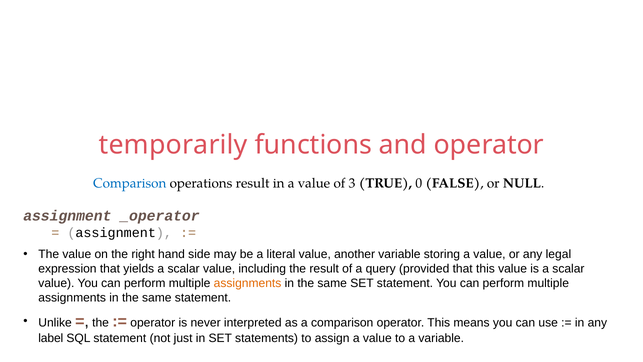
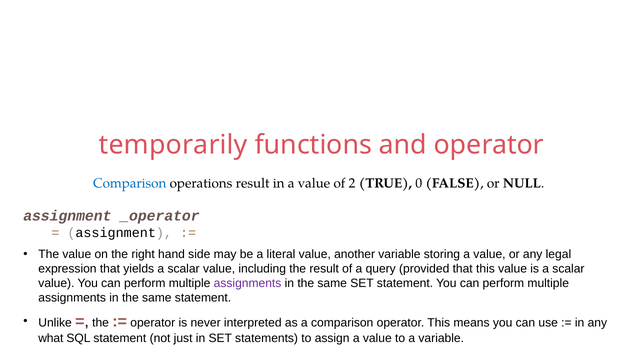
3: 3 -> 2
assignments at (248, 283) colour: orange -> purple
label: label -> what
